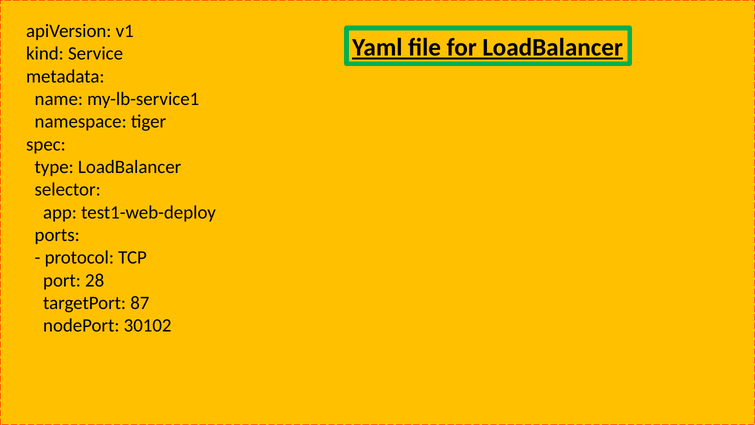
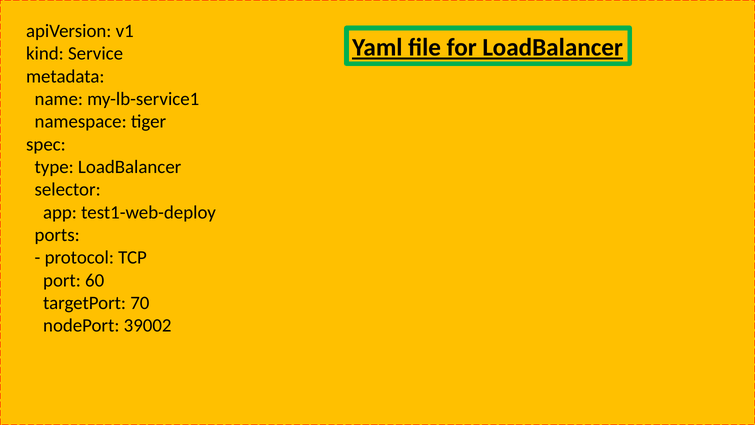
28: 28 -> 60
87: 87 -> 70
30102: 30102 -> 39002
